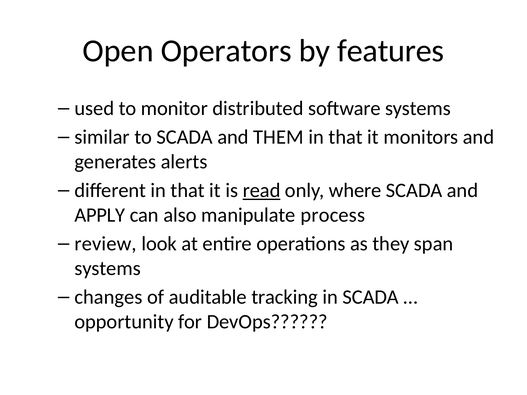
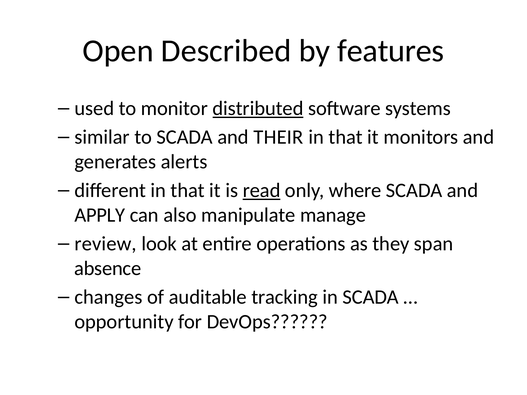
Operators: Operators -> Described
distributed underline: none -> present
THEM: THEM -> THEIR
process: process -> manage
systems at (108, 269): systems -> absence
